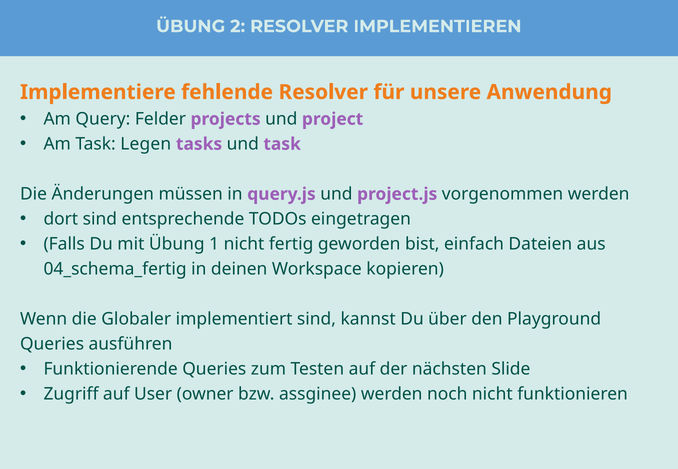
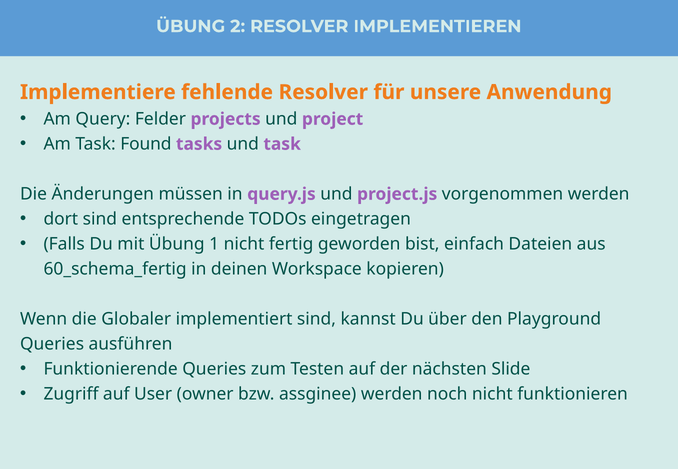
Legen: Legen -> Found
04_schema_fertig: 04_schema_fertig -> 60_schema_fertig
